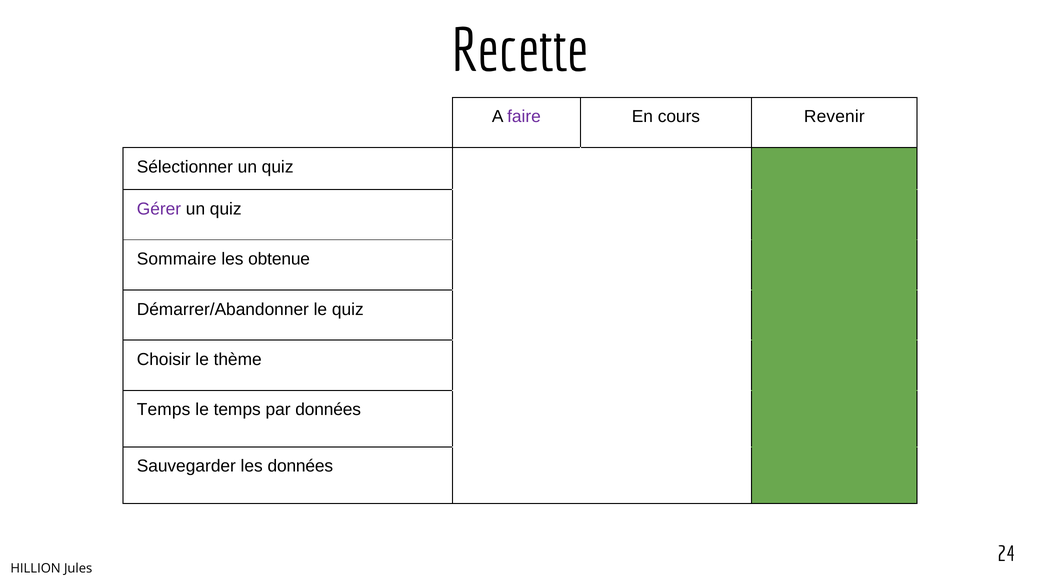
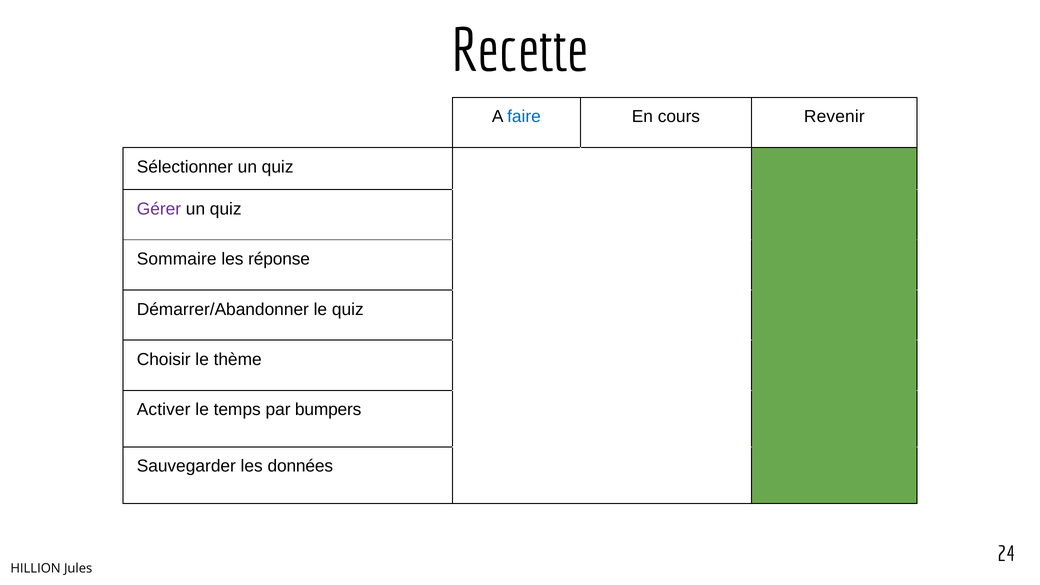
faire colour: purple -> blue
obtenue: obtenue -> réponse
Temps at (164, 410): Temps -> Activer
par données: données -> bumpers
